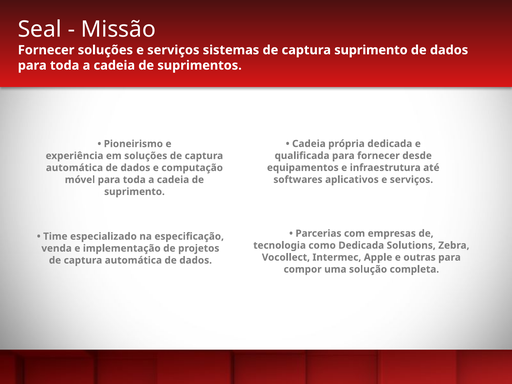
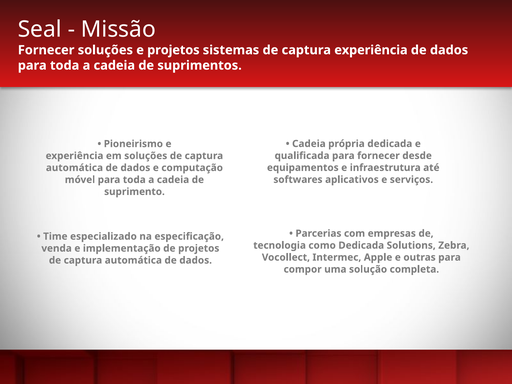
soluções e serviços: serviços -> projetos
captura suprimento: suprimento -> experiência
